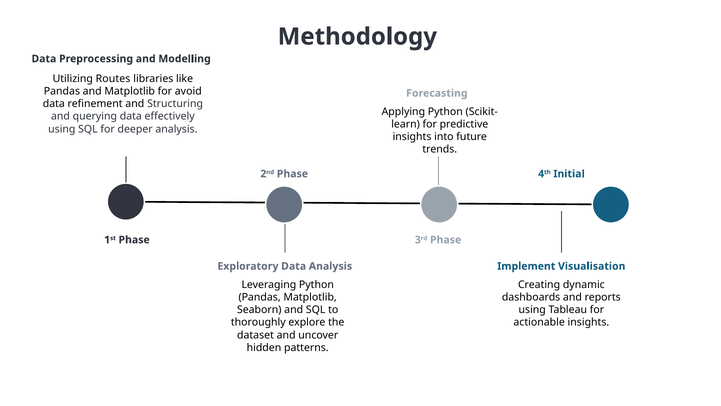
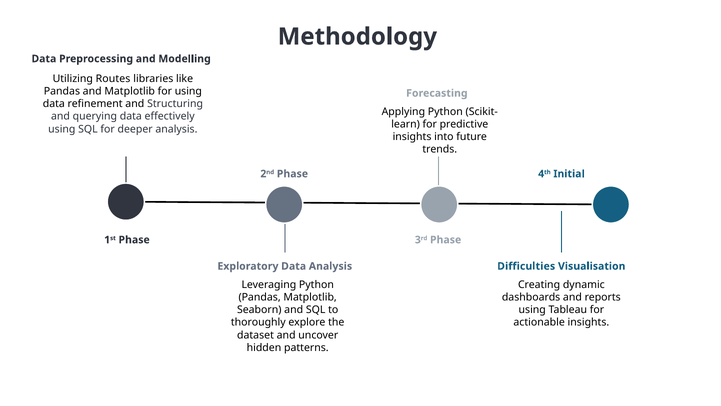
for avoid: avoid -> using
Implement: Implement -> Difficulties
